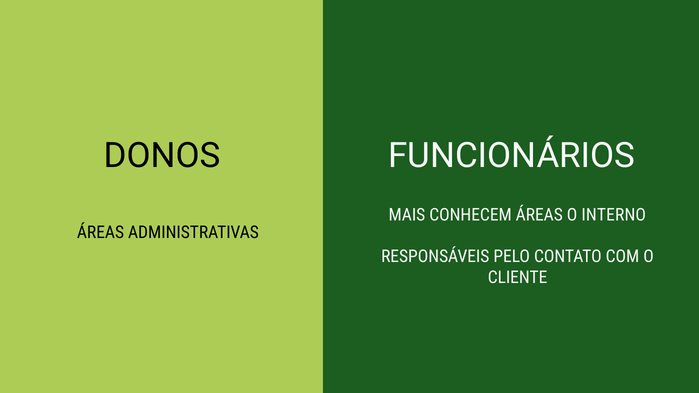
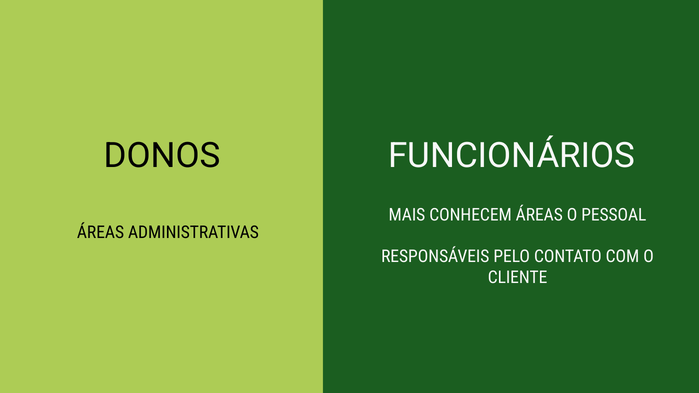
INTERNO: INTERNO -> PESSOAL
